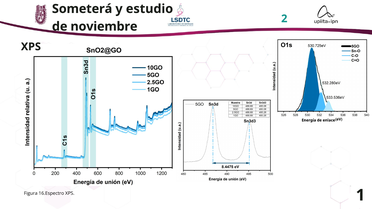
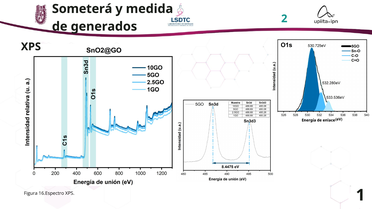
estudio: estudio -> medida
noviembre: noviembre -> generados
